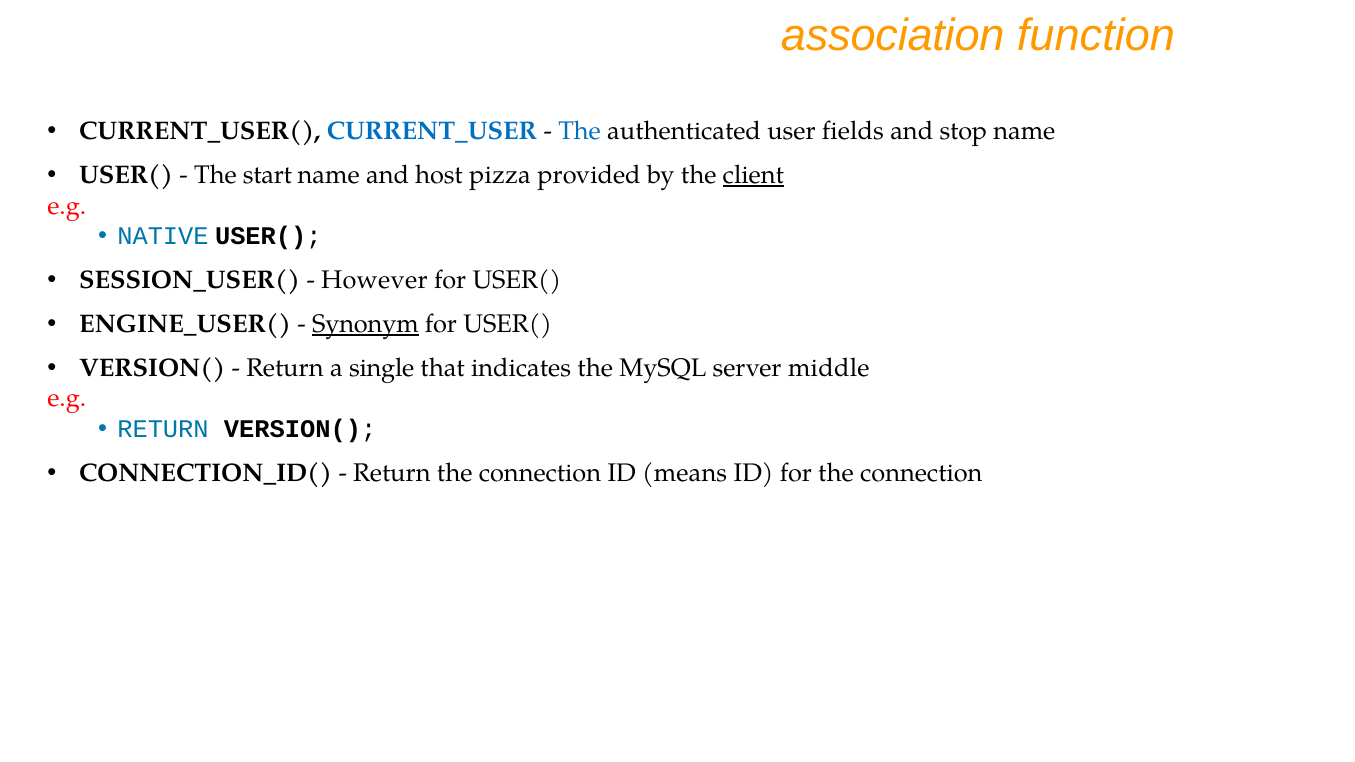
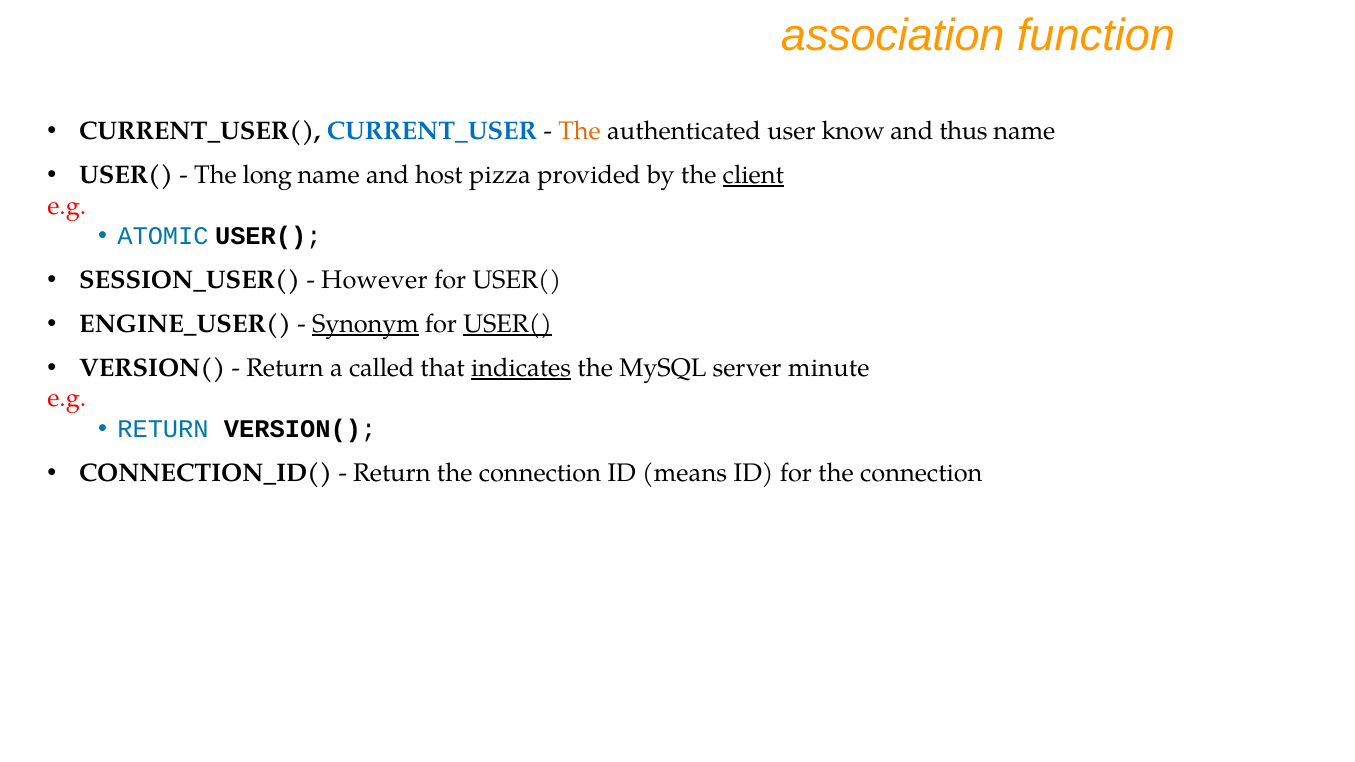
The at (580, 131) colour: blue -> orange
fields: fields -> know
stop: stop -> thus
start: start -> long
NATIVE: NATIVE -> ATOMIC
USER( at (508, 324) underline: none -> present
single: single -> called
indicates underline: none -> present
middle: middle -> minute
